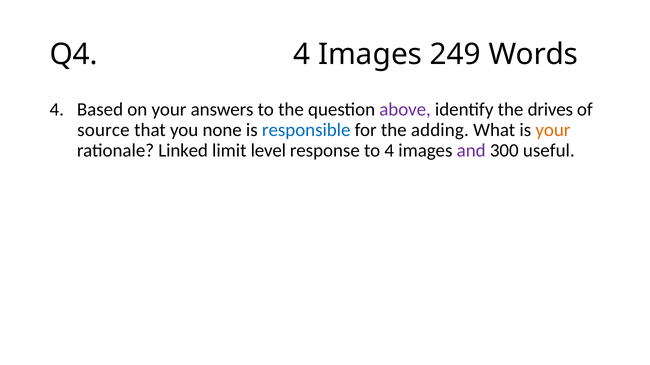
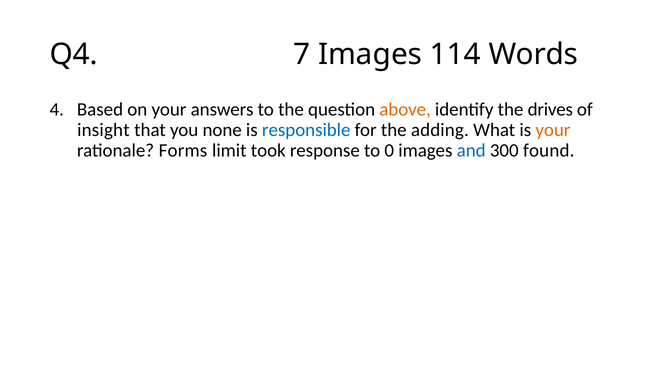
Q4 4: 4 -> 7
249: 249 -> 114
above colour: purple -> orange
source: source -> insight
Linked: Linked -> Forms
level: level -> took
to 4: 4 -> 0
and colour: purple -> blue
useful: useful -> found
